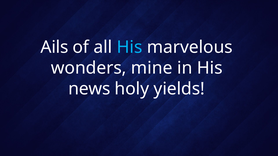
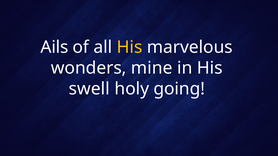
His at (130, 47) colour: light blue -> yellow
news: news -> swell
yields: yields -> going
